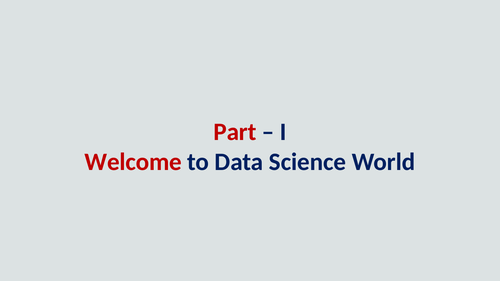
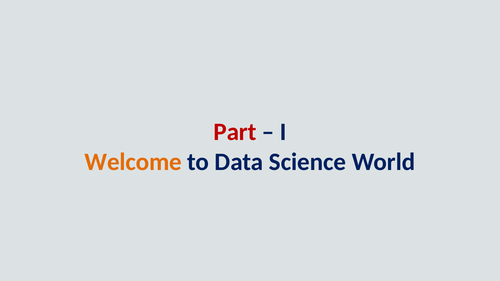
Welcome colour: red -> orange
